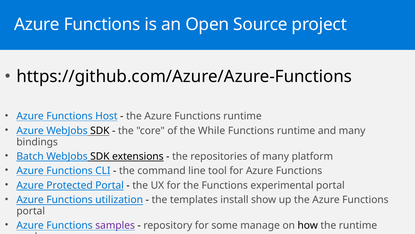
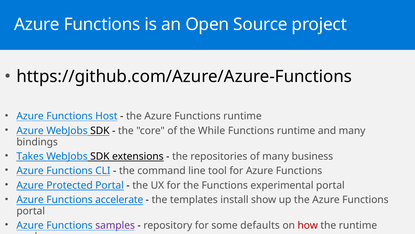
Batch: Batch -> Takes
platform: platform -> business
utilization: utilization -> accelerate
manage: manage -> defaults
how colour: black -> red
